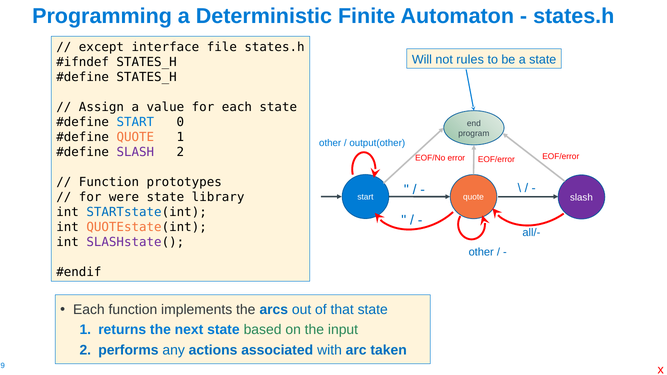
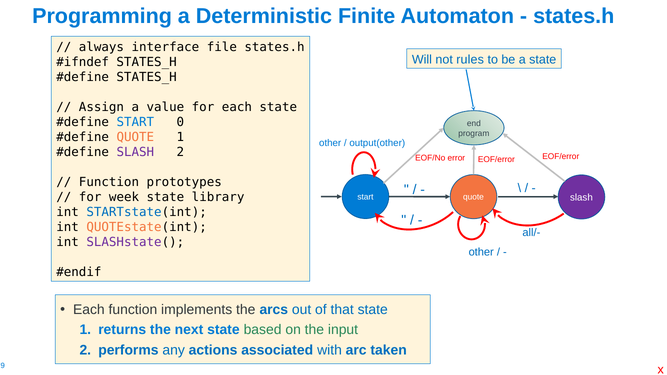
except: except -> always
were: were -> week
